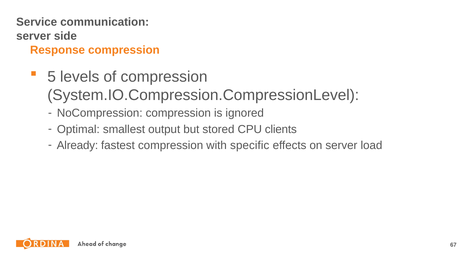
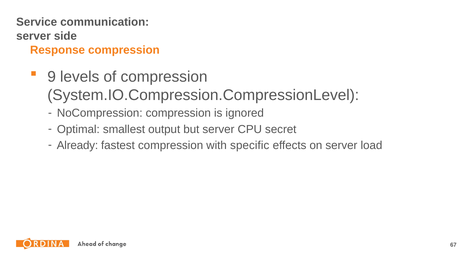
5: 5 -> 9
but stored: stored -> server
clients: clients -> secret
